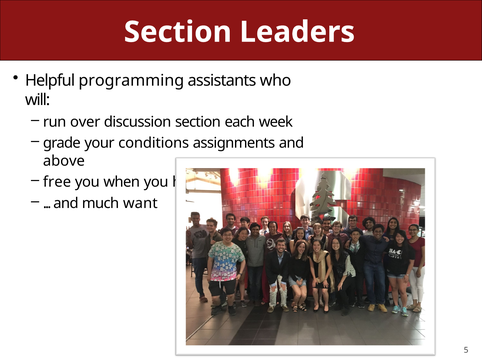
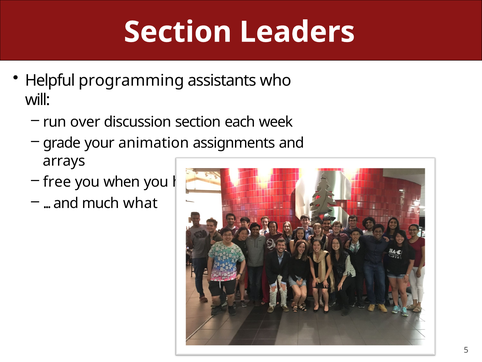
conditions: conditions -> animation
above: above -> arrays
want: want -> what
